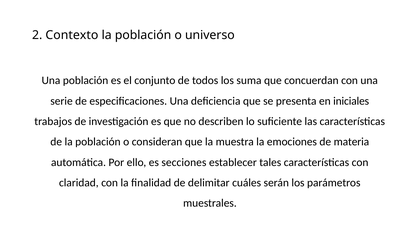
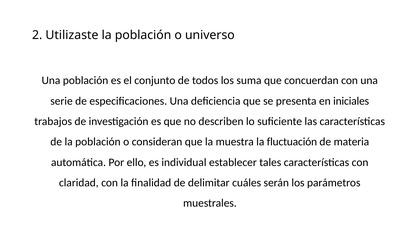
Contexto: Contexto -> Utilizaste
emociones: emociones -> fluctuación
secciones: secciones -> individual
